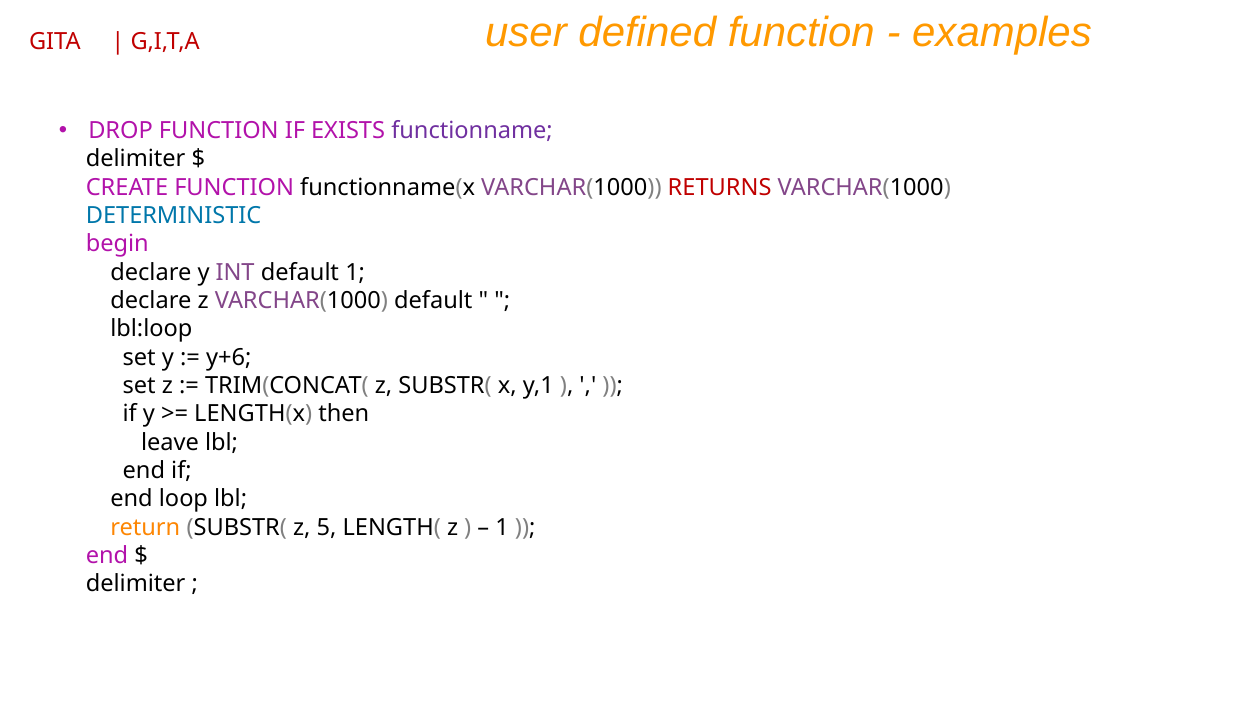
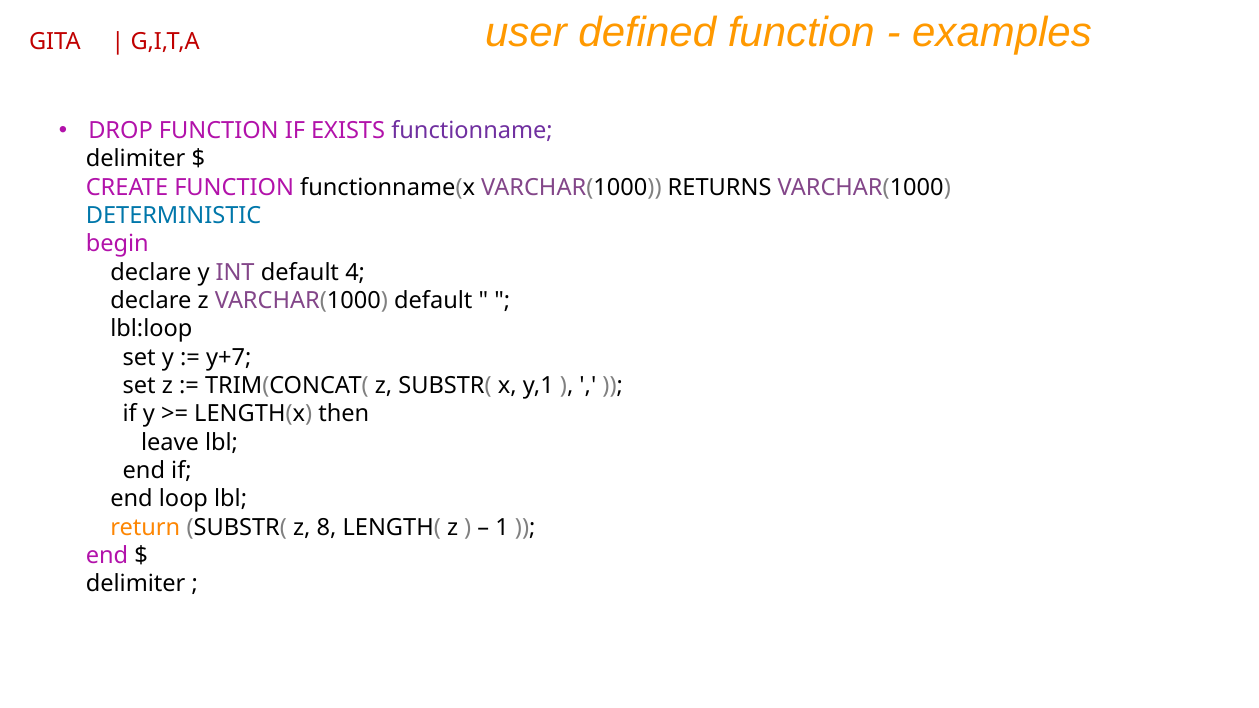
RETURNS colour: red -> black
default 1: 1 -> 4
y+6: y+6 -> y+7
5: 5 -> 8
